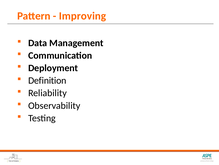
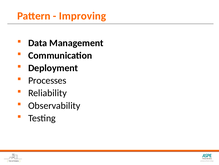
Definition: Definition -> Processes
